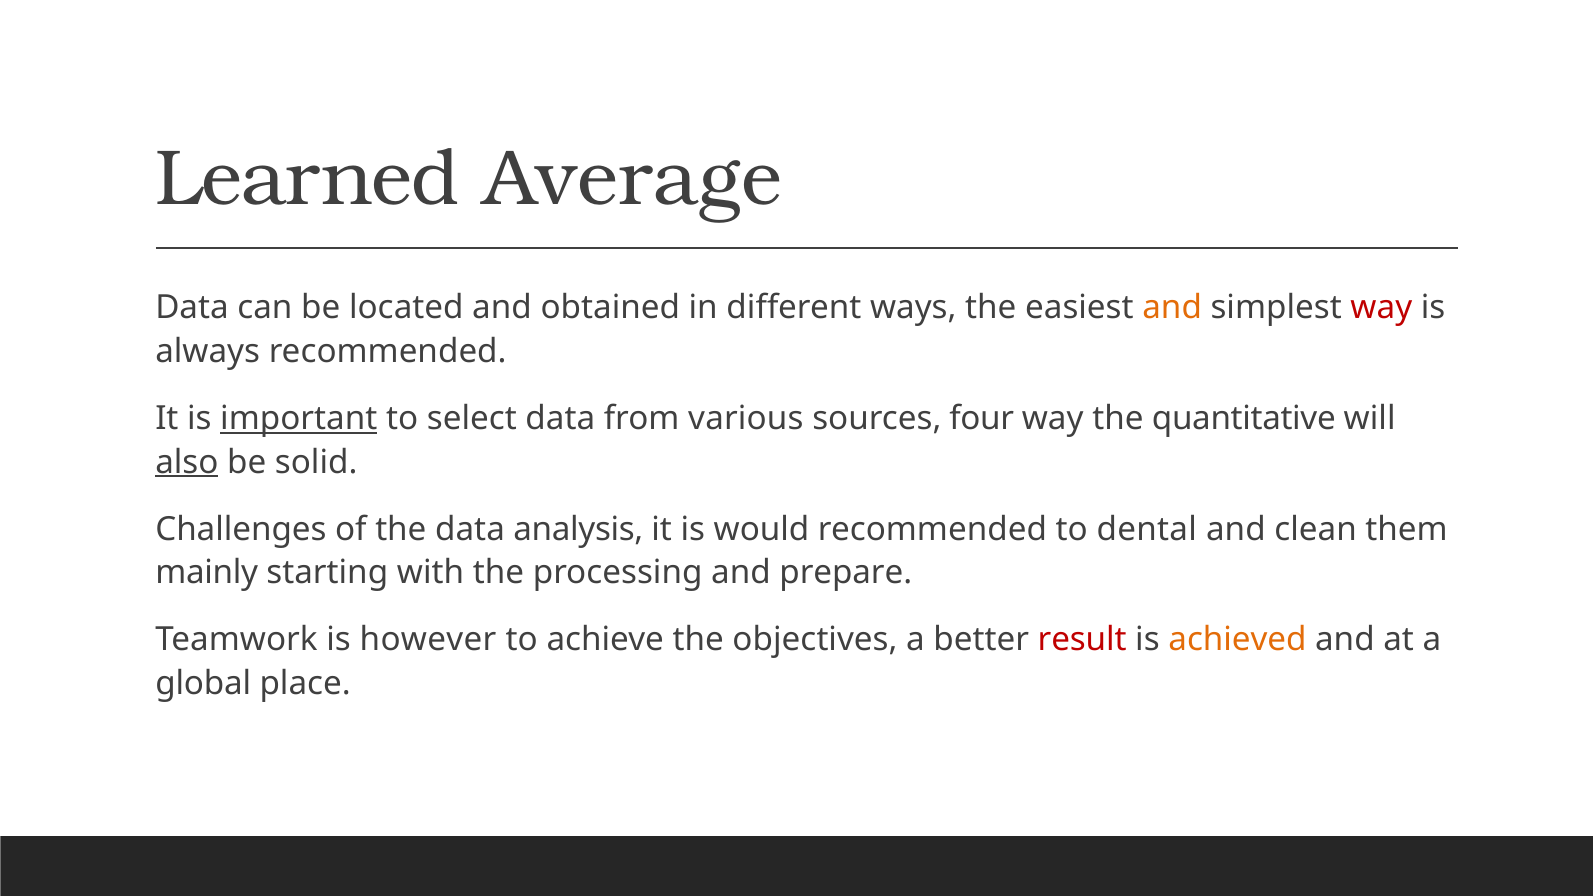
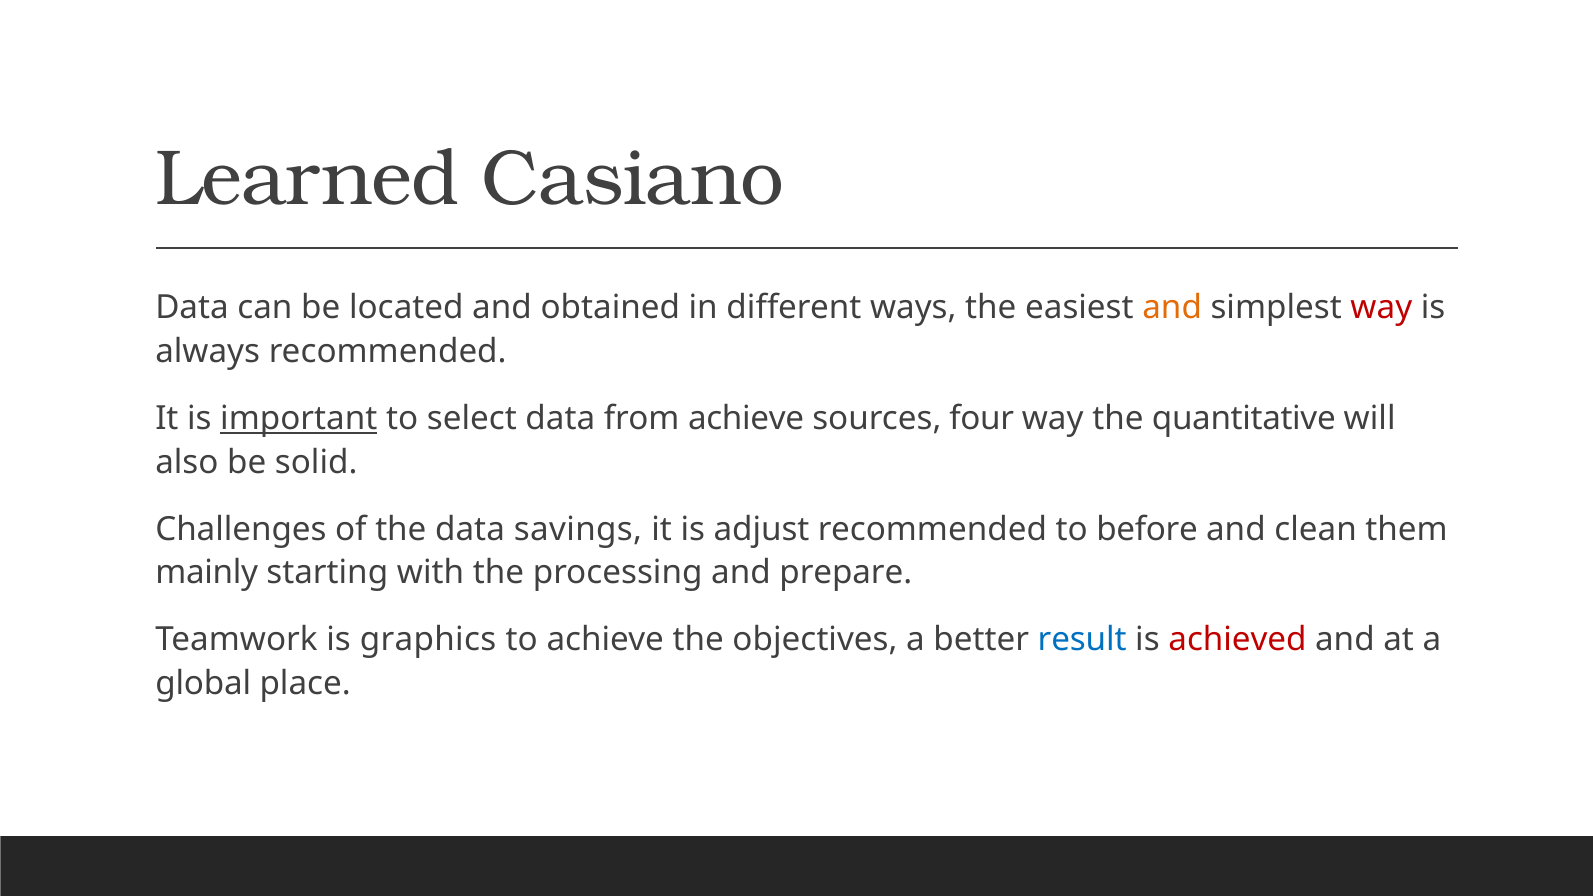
Average: Average -> Casiano
from various: various -> achieve
also underline: present -> none
analysis: analysis -> savings
would: would -> adjust
dental: dental -> before
however: however -> graphics
result colour: red -> blue
achieved colour: orange -> red
